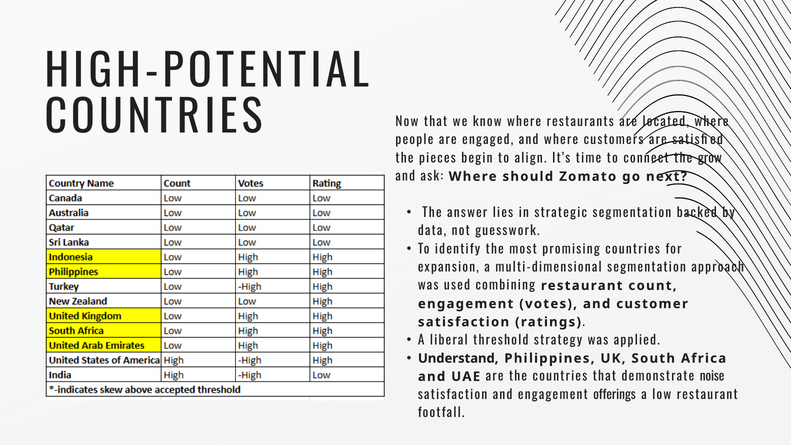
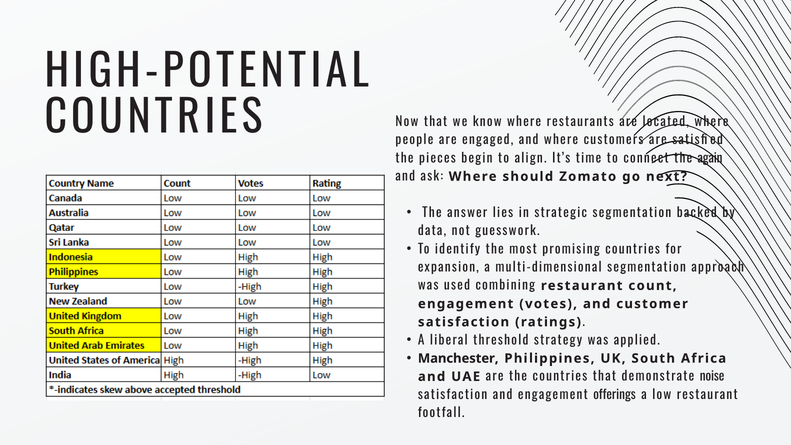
grow: grow -> again
Understand: Understand -> Manchester
